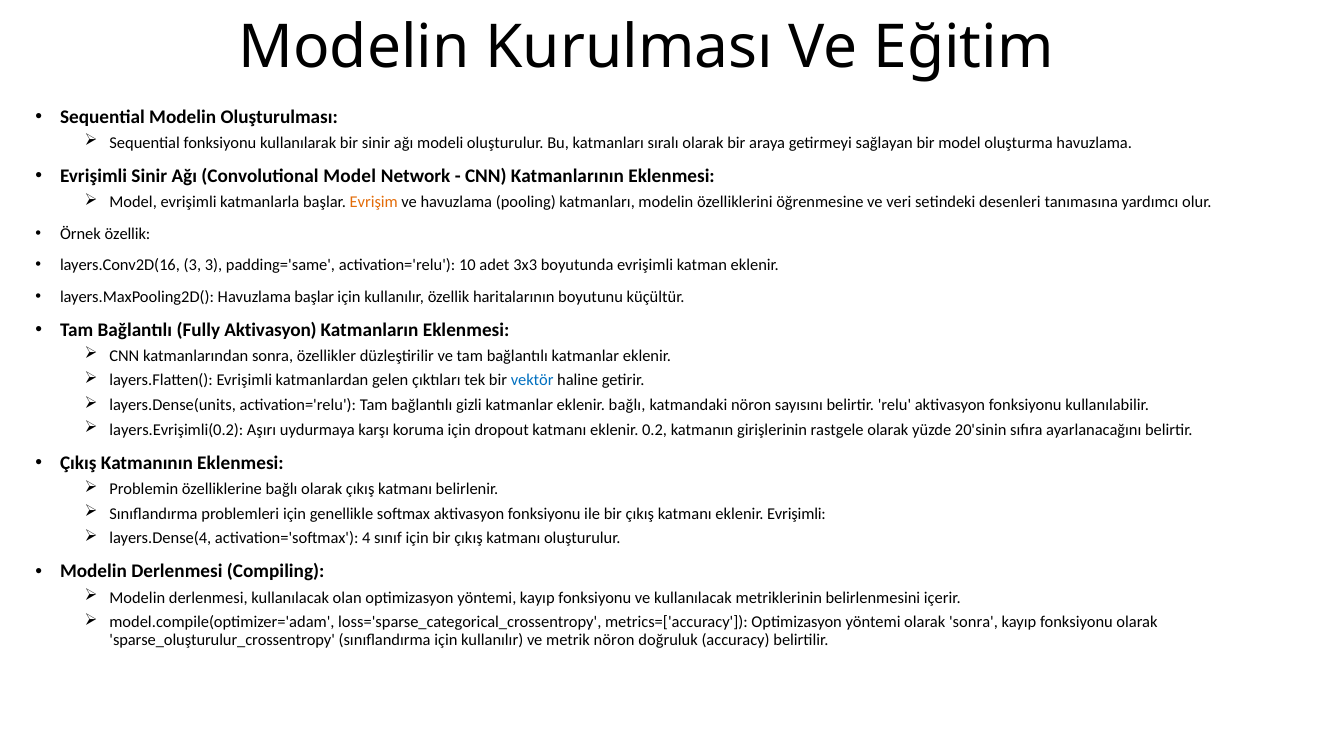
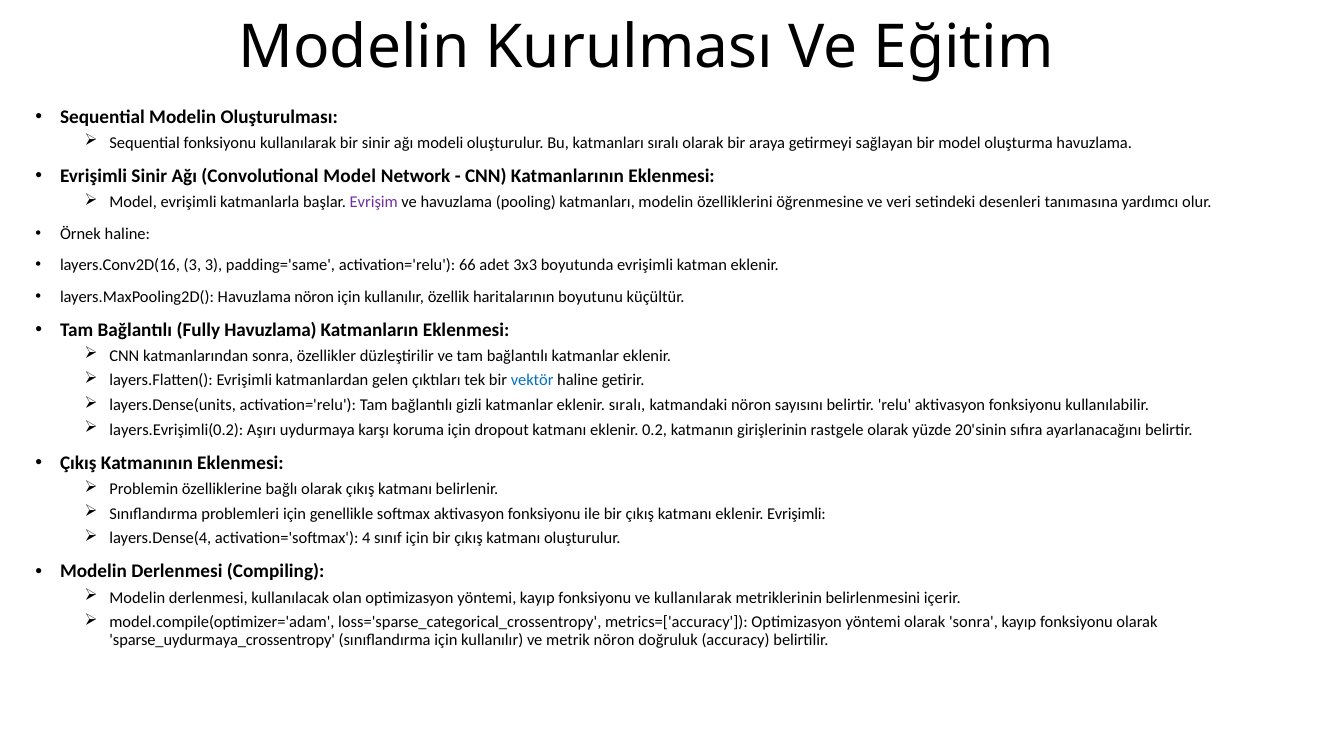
Evrişim colour: orange -> purple
Örnek özellik: özellik -> haline
10: 10 -> 66
Havuzlama başlar: başlar -> nöron
Fully Aktivasyon: Aktivasyon -> Havuzlama
eklenir bağlı: bağlı -> sıralı
ve kullanılacak: kullanılacak -> kullanılarak
sparse_oluşturulur_crossentropy: sparse_oluşturulur_crossentropy -> sparse_uydurmaya_crossentropy
